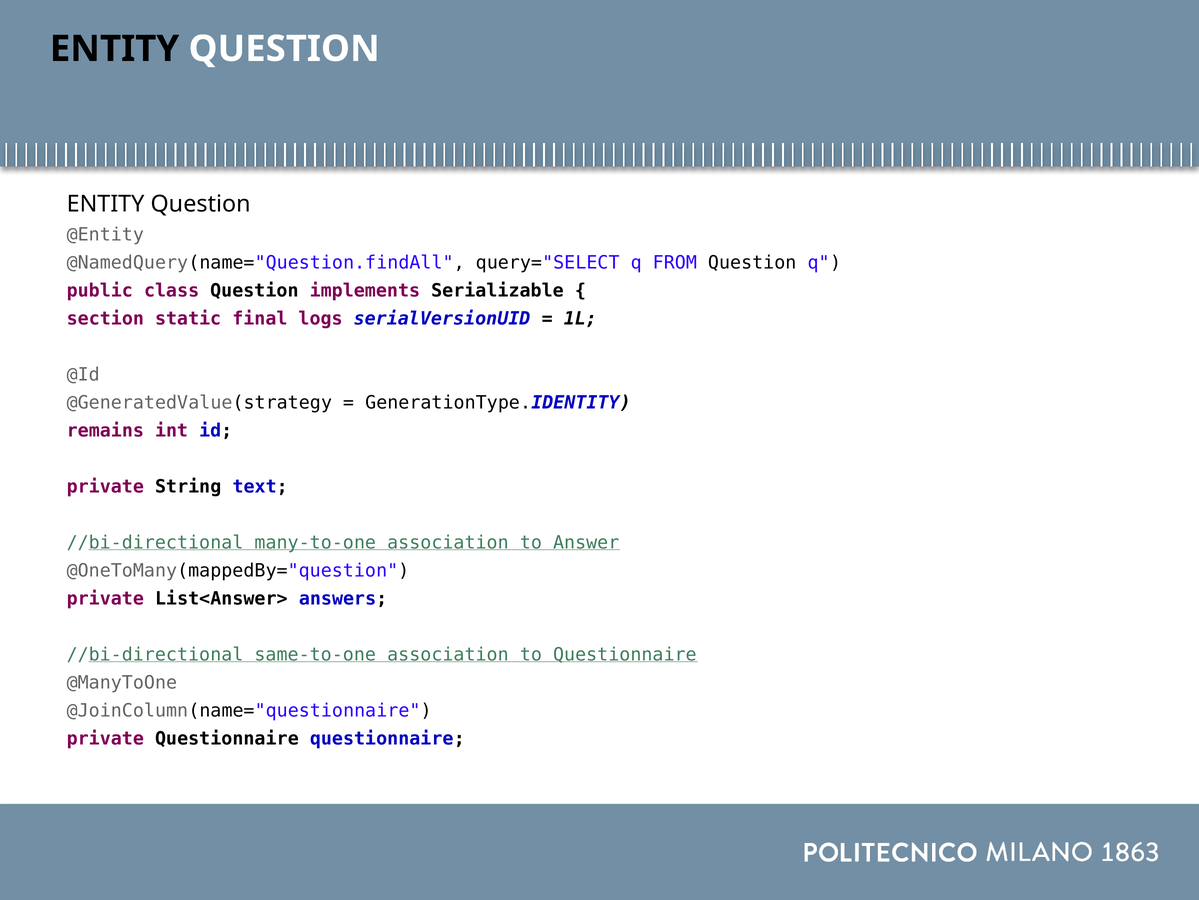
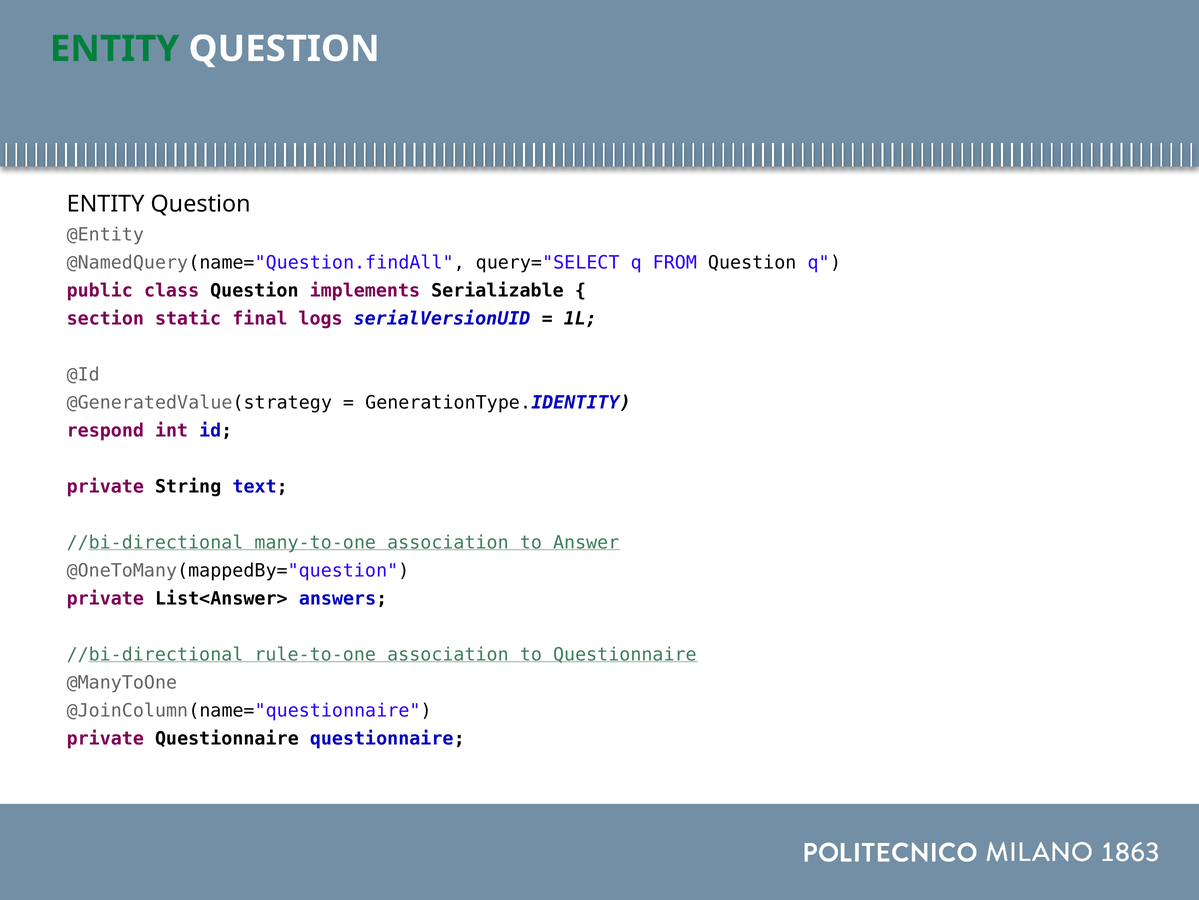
ENTITY at (115, 49) colour: black -> green
remains: remains -> respond
same-to-one: same-to-one -> rule-to-one
